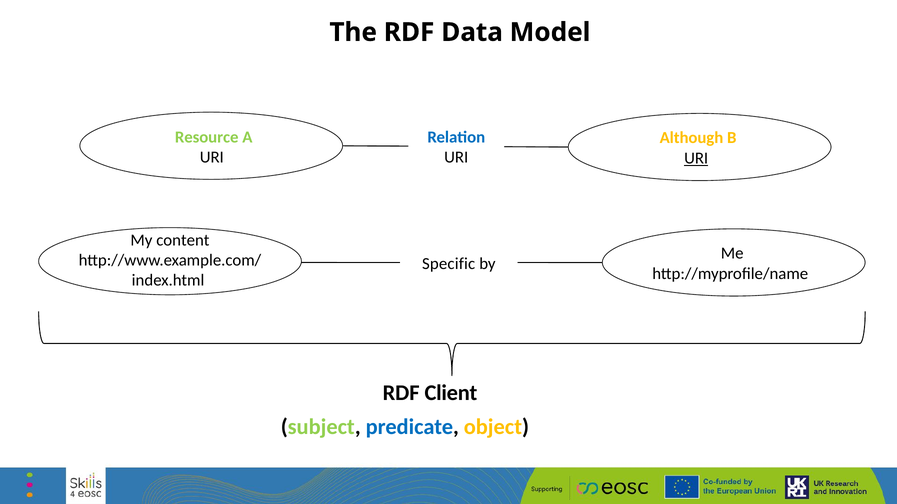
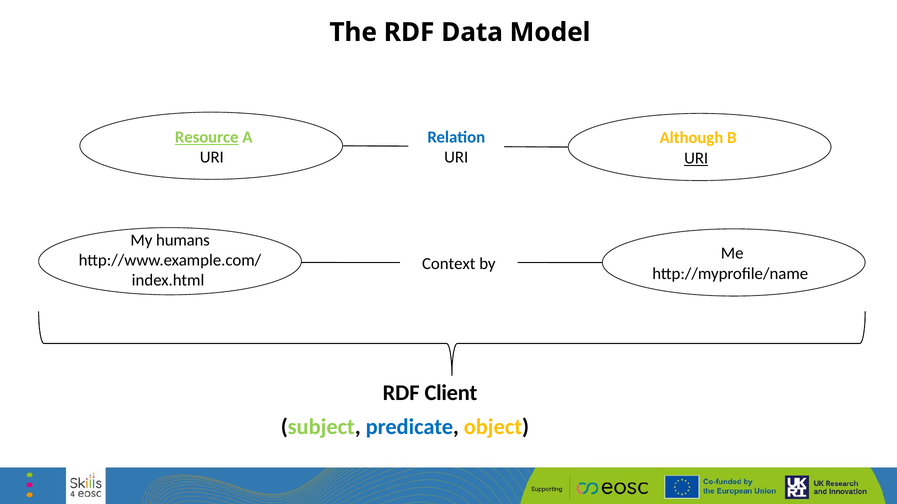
Resource underline: none -> present
content: content -> humans
Specific: Specific -> Context
